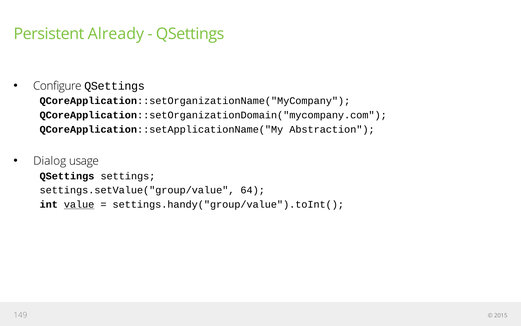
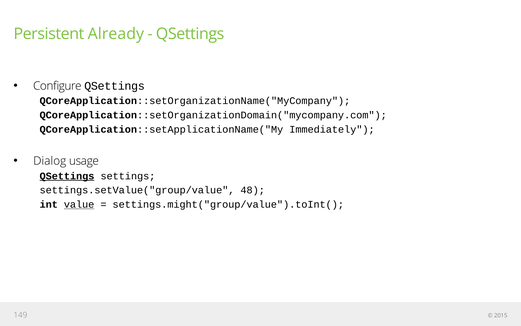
Abstraction: Abstraction -> Immediately
QSettings at (67, 176) underline: none -> present
64: 64 -> 48
settings.handy("group/value").toInt(: settings.handy("group/value").toInt( -> settings.might("group/value").toInt(
